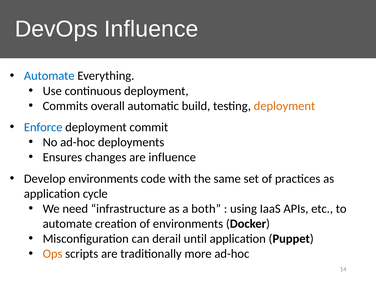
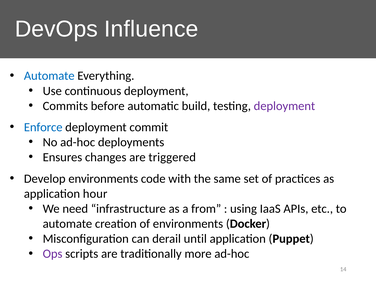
overall: overall -> before
deployment at (284, 106) colour: orange -> purple
are influence: influence -> triggered
cycle: cycle -> hour
both: both -> from
Ops colour: orange -> purple
